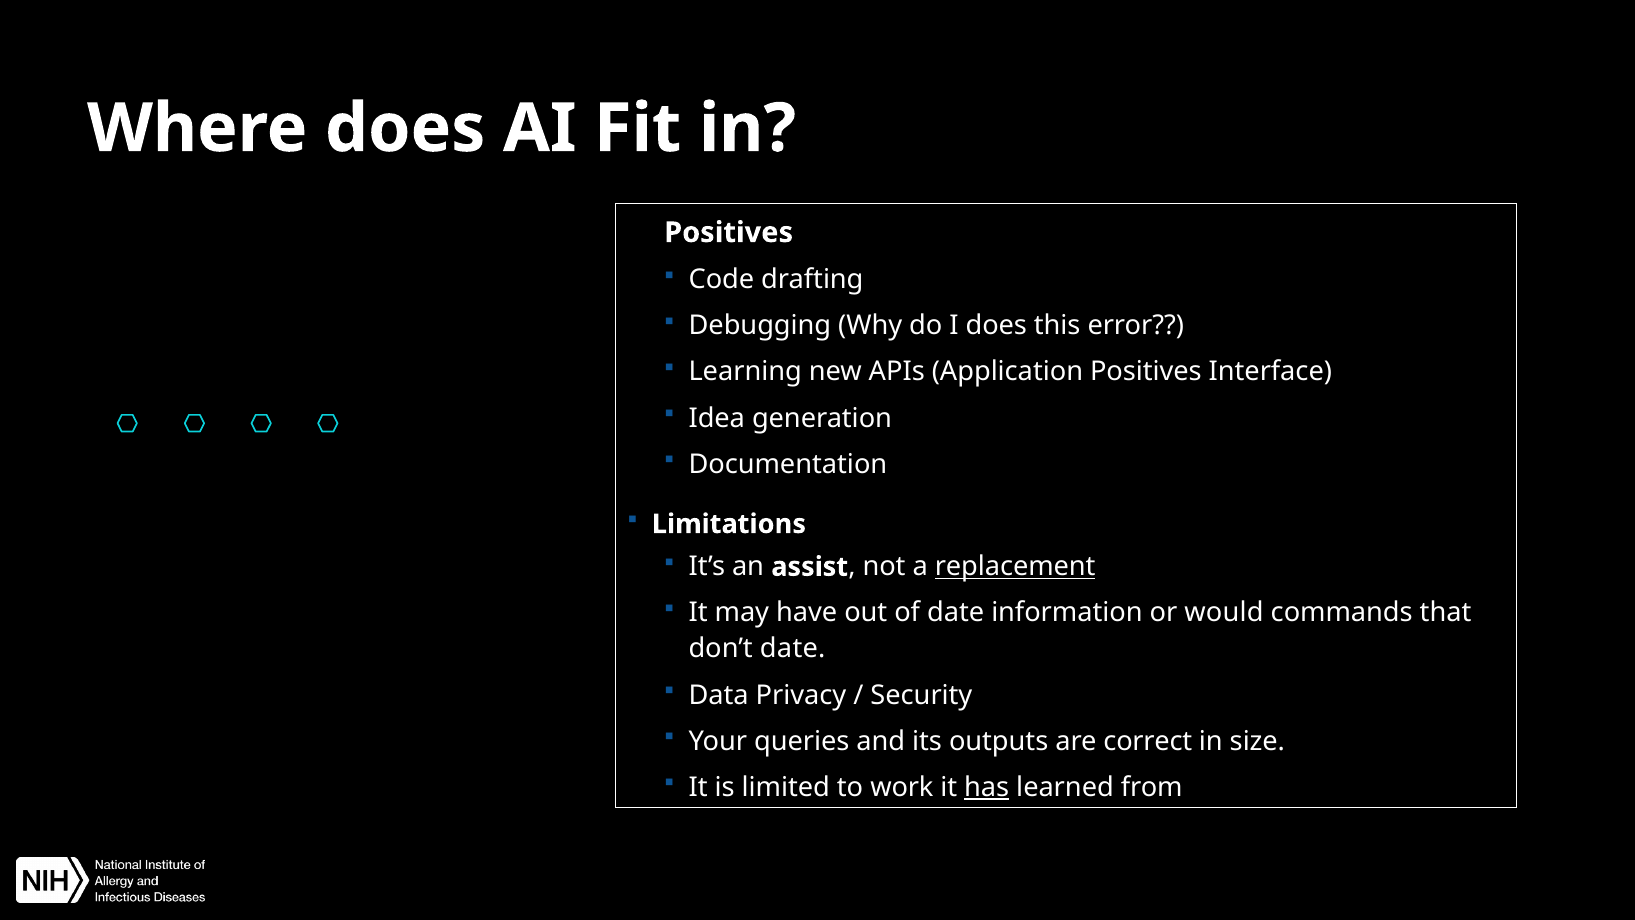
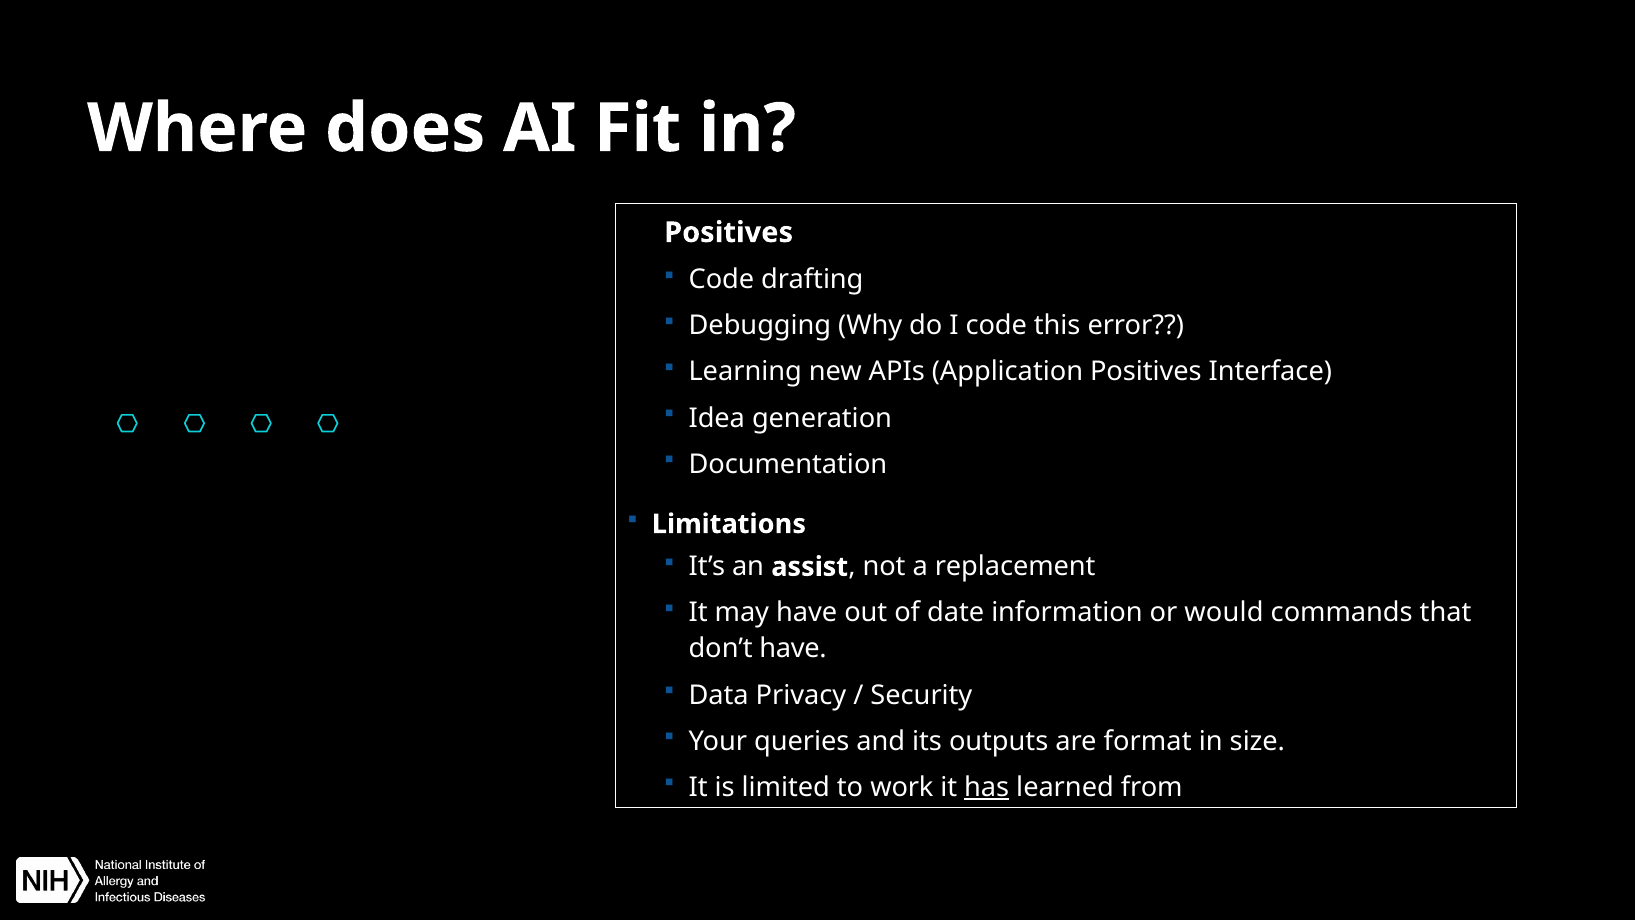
I does: does -> code
replacement underline: present -> none
don’t date: date -> have
correct: correct -> format
